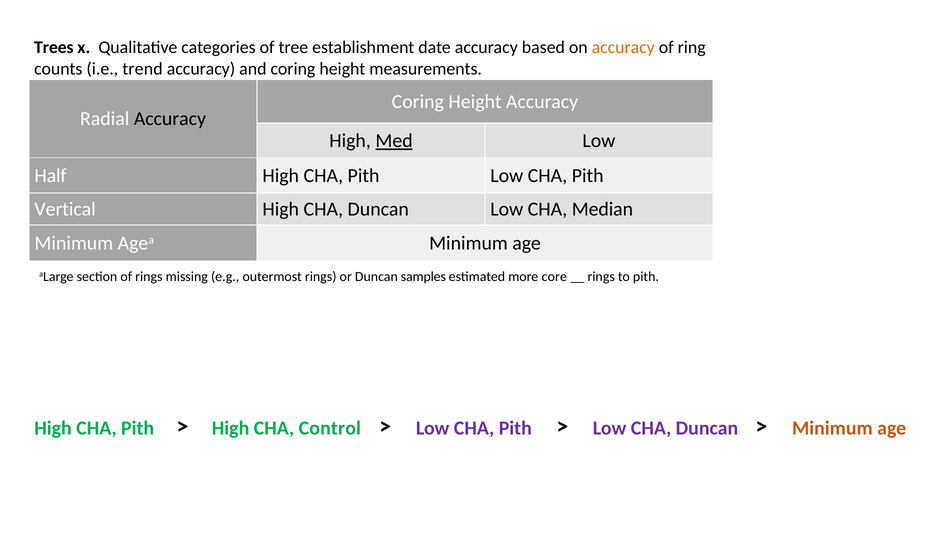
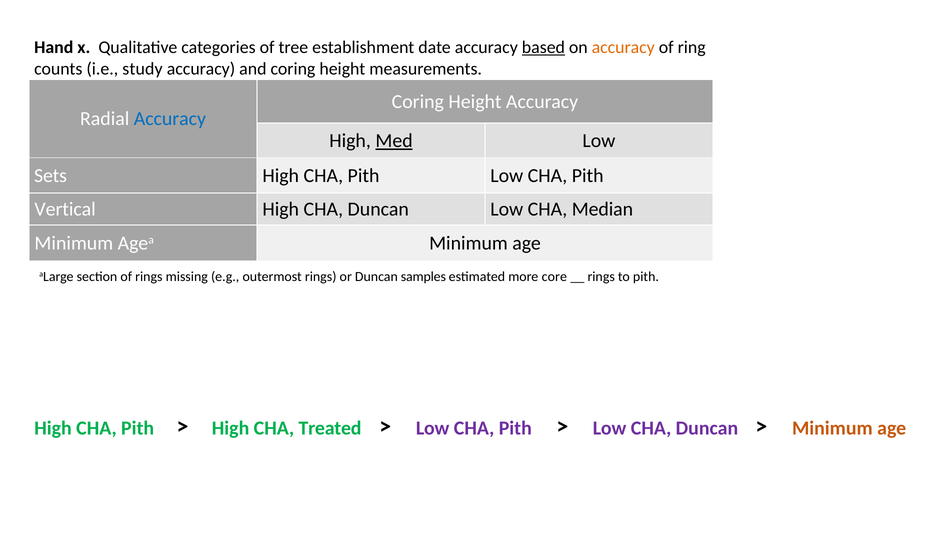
Trees: Trees -> Hand
based underline: none -> present
trend: trend -> study
Accuracy at (170, 119) colour: black -> blue
Half: Half -> Sets
Control: Control -> Treated
